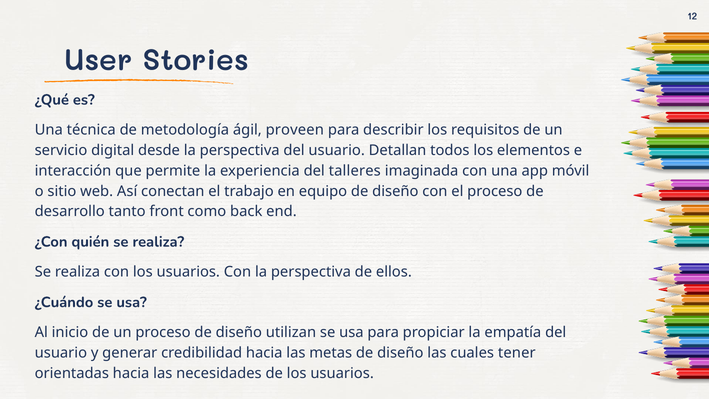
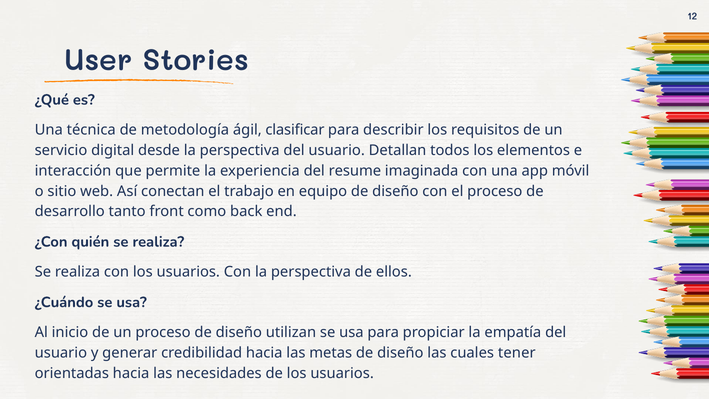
proveen: proveen -> clasificar
talleres: talleres -> resume
